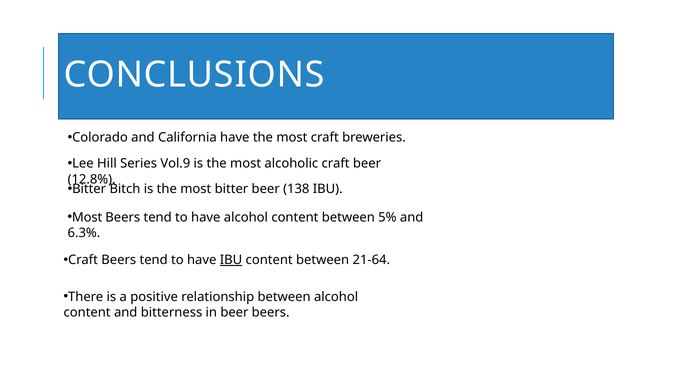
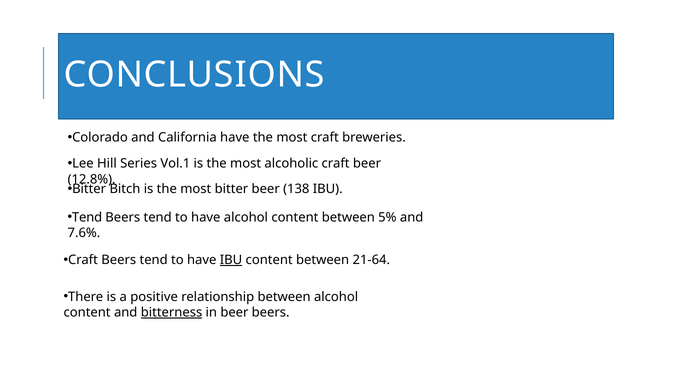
Vol.9: Vol.9 -> Vol.1
Most at (87, 217): Most -> Tend
6.3%: 6.3% -> 7.6%
bitterness underline: none -> present
